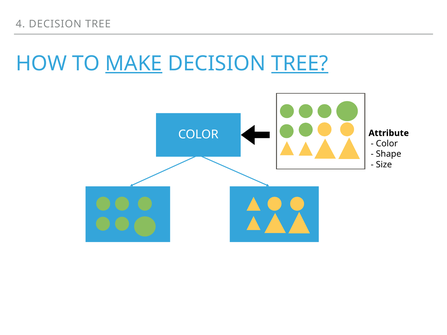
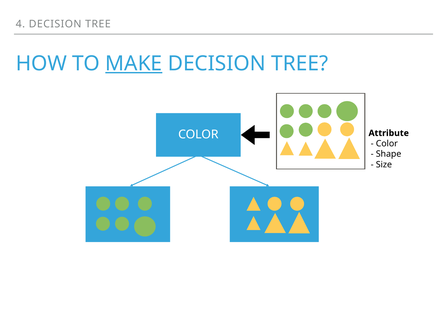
TREE at (300, 64) underline: present -> none
